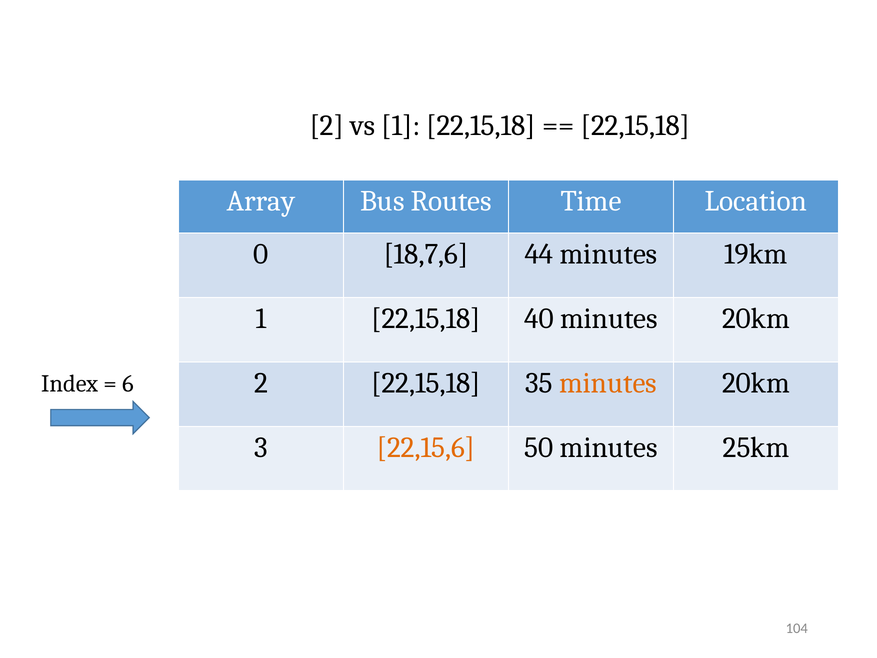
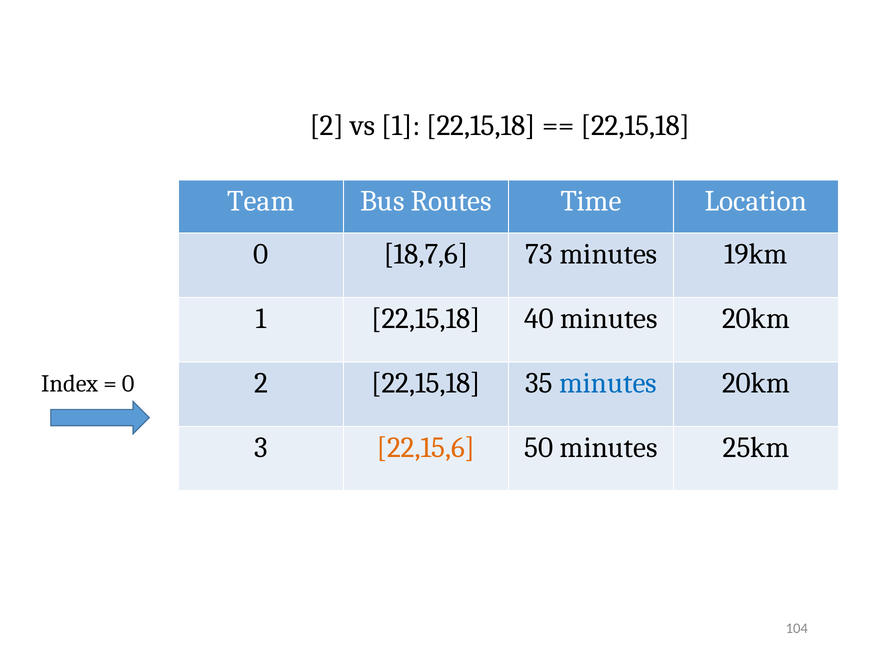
Array: Array -> Team
44: 44 -> 73
minutes at (608, 383) colour: orange -> blue
6 at (128, 384): 6 -> 0
